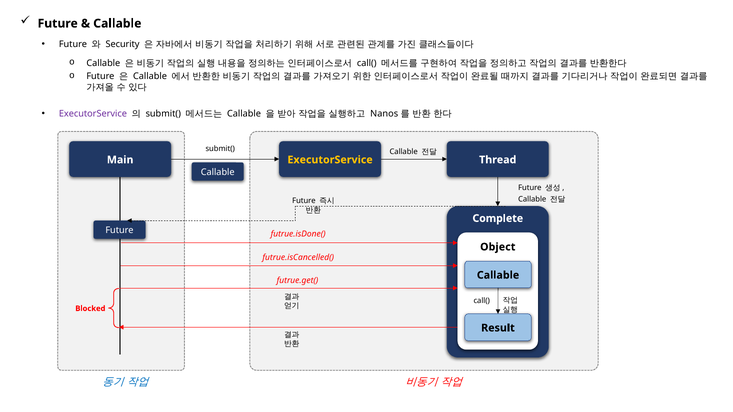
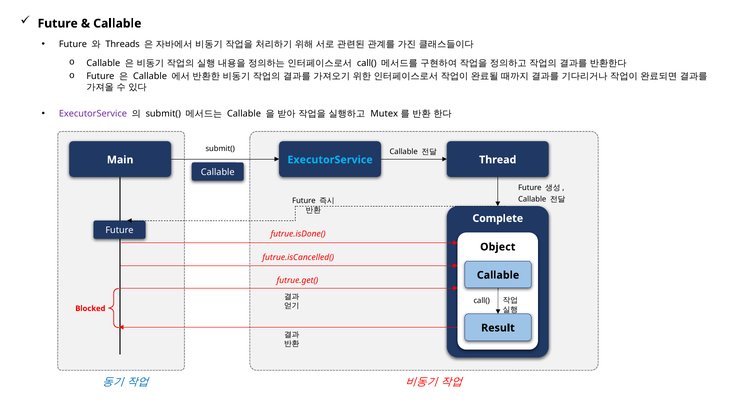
Security: Security -> Threads
Nanos: Nanos -> Mutex
ExecutorService at (330, 160) colour: yellow -> light blue
